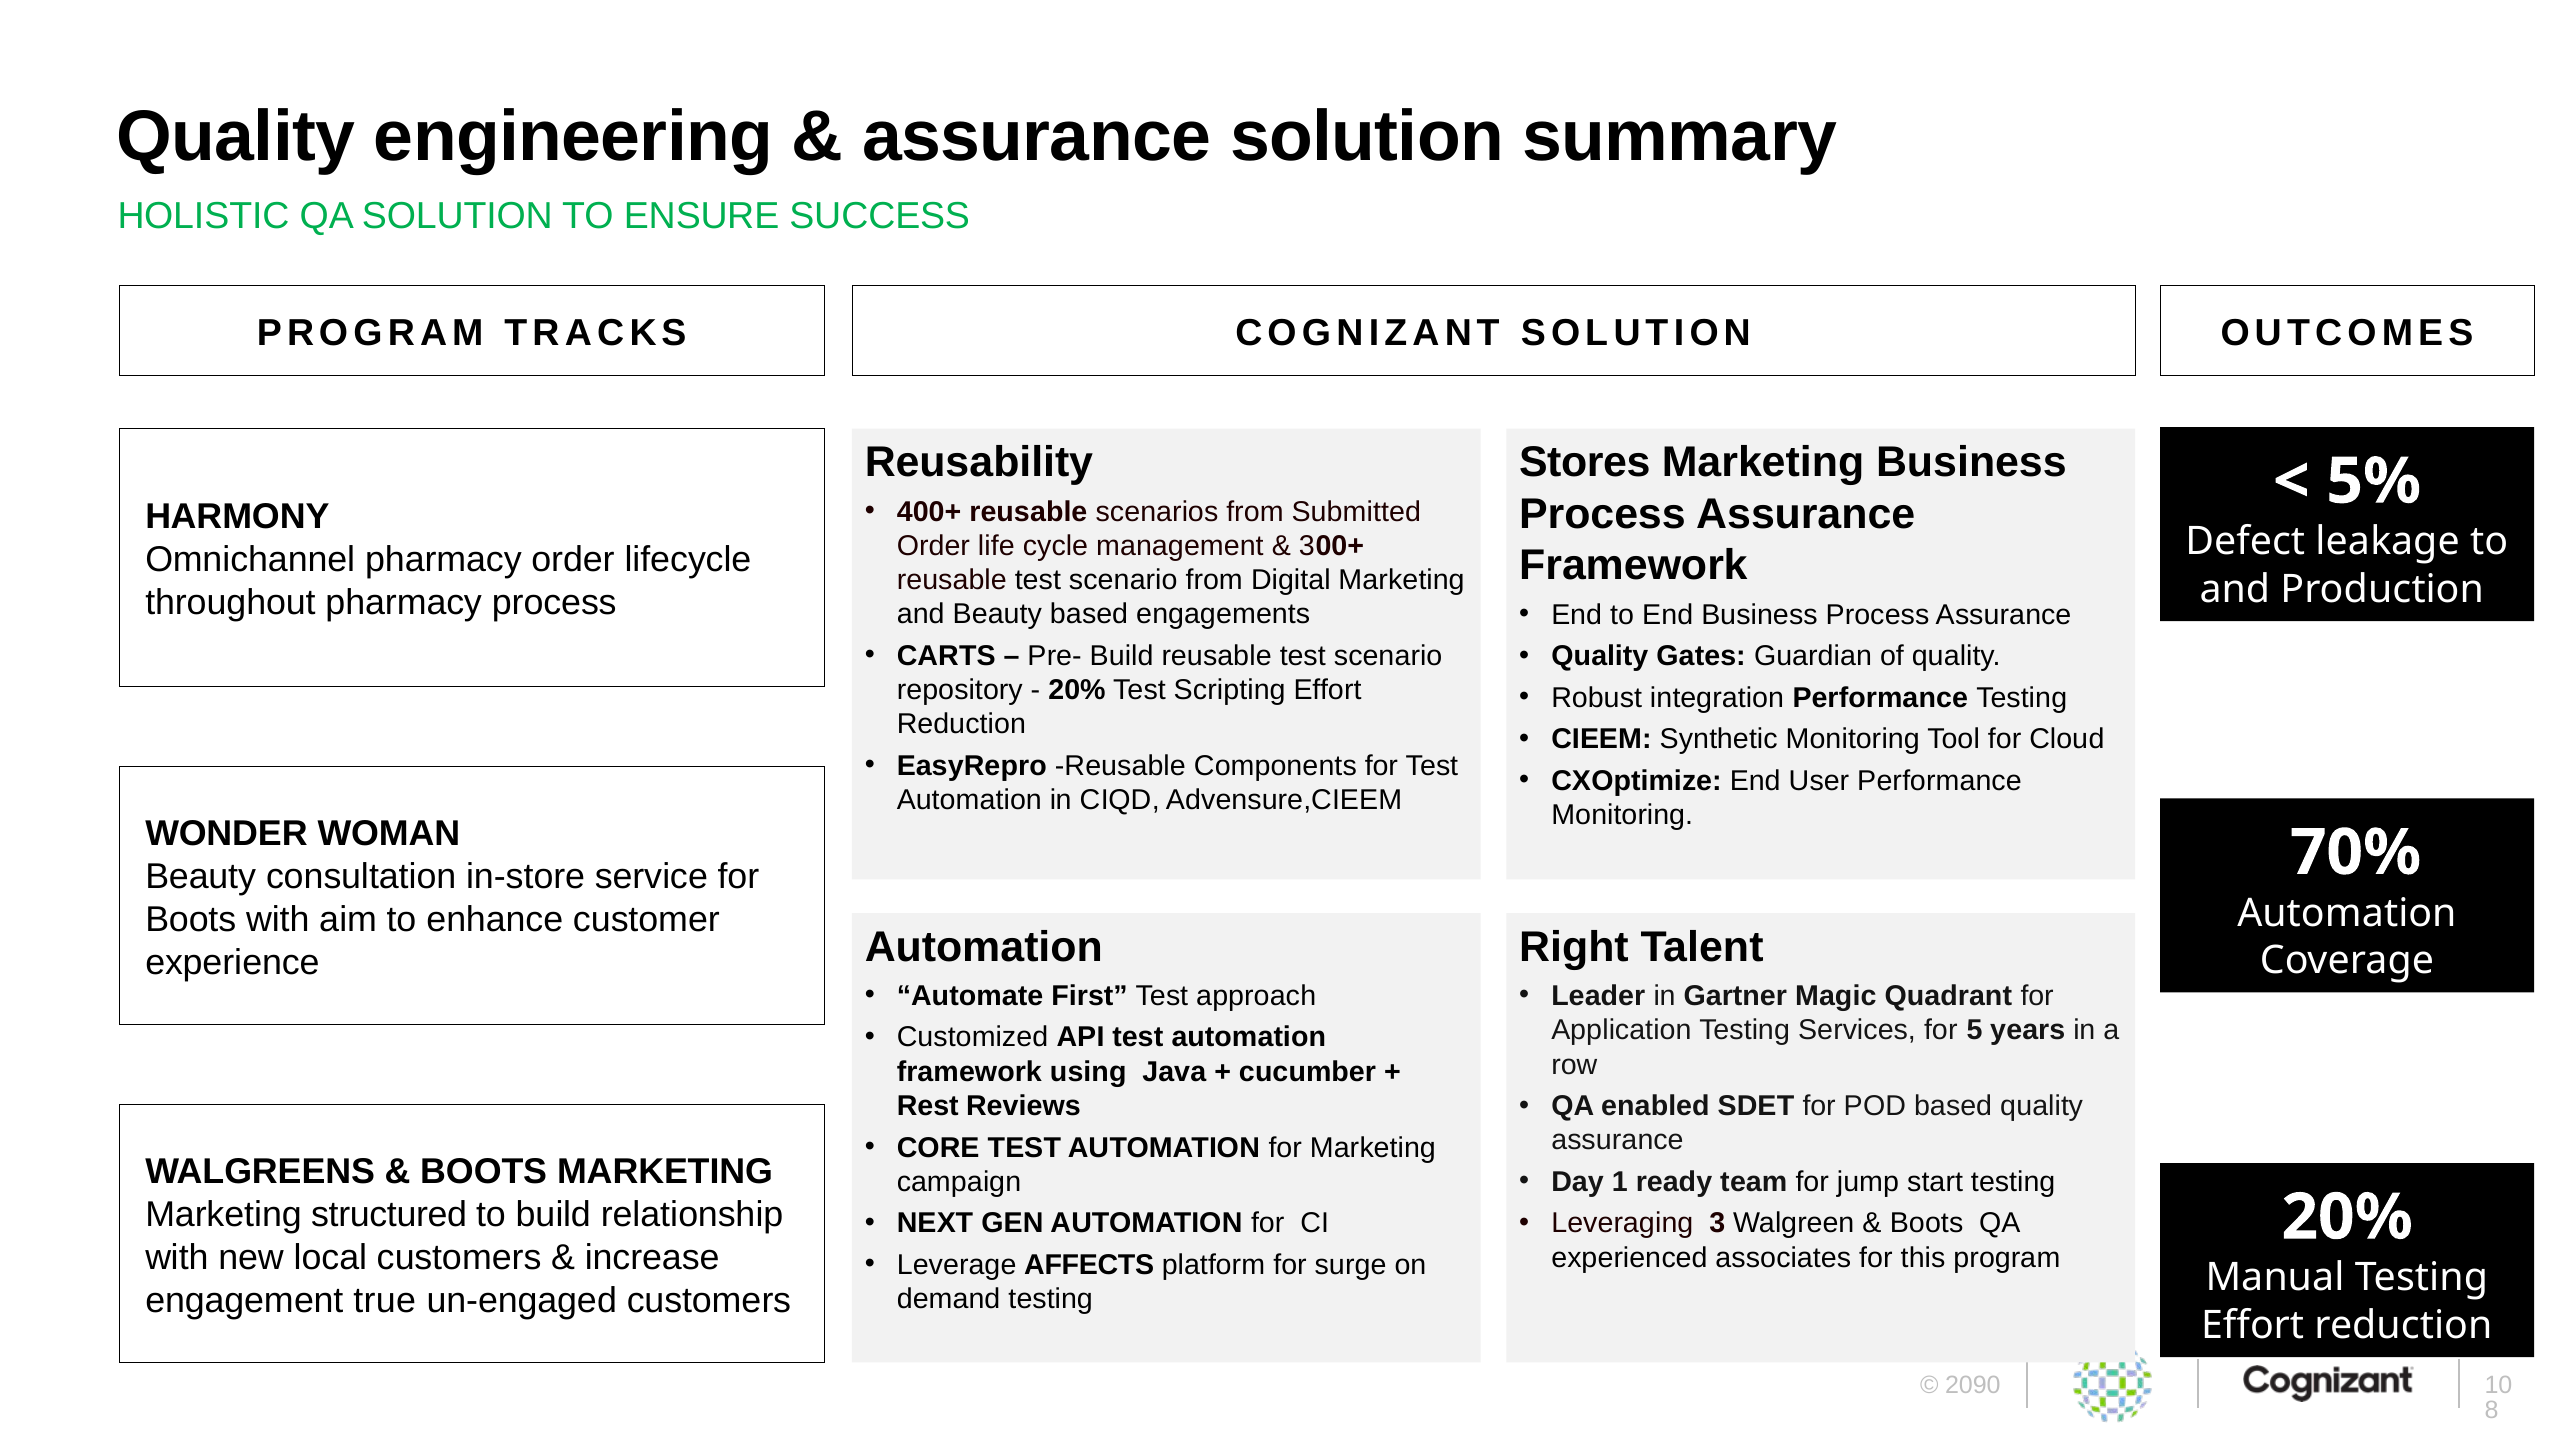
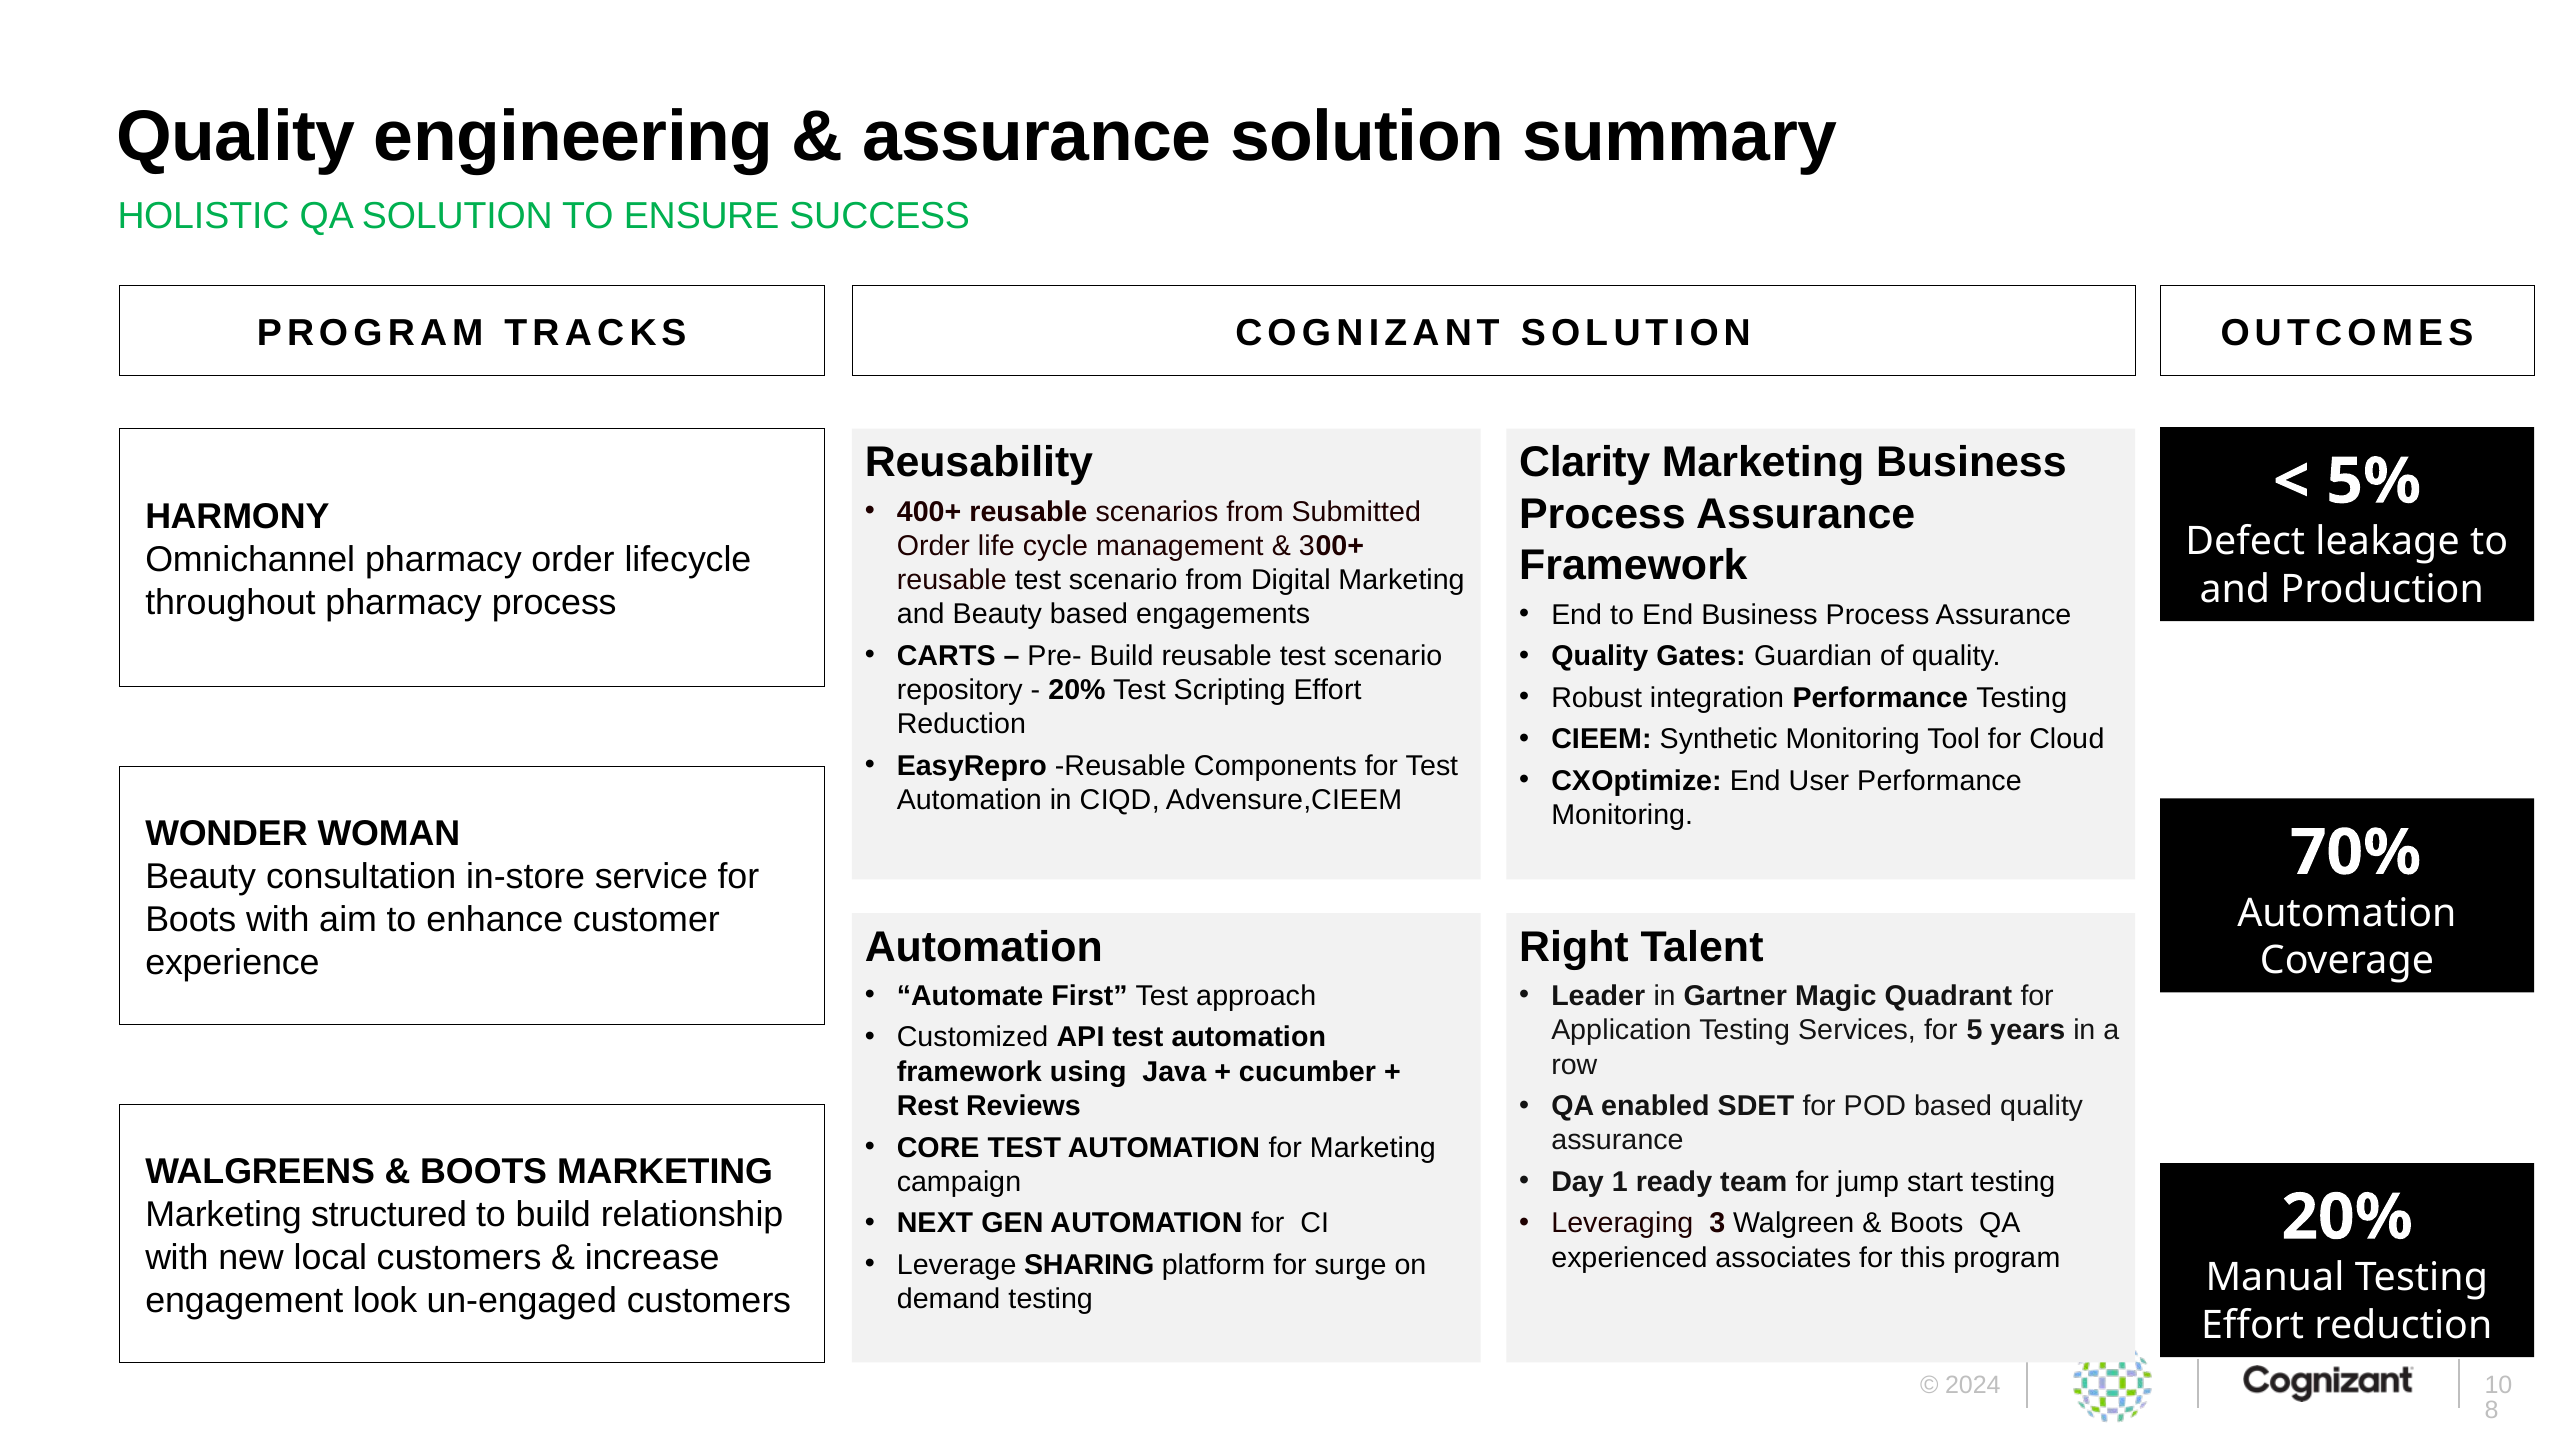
Stores: Stores -> Clarity
AFFECTS: AFFECTS -> SHARING
true: true -> look
2090: 2090 -> 2024
